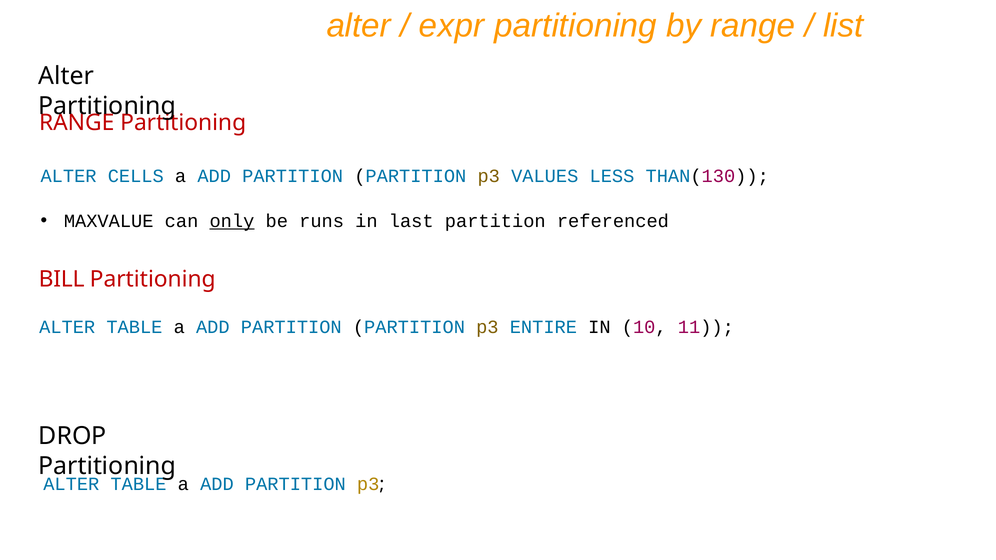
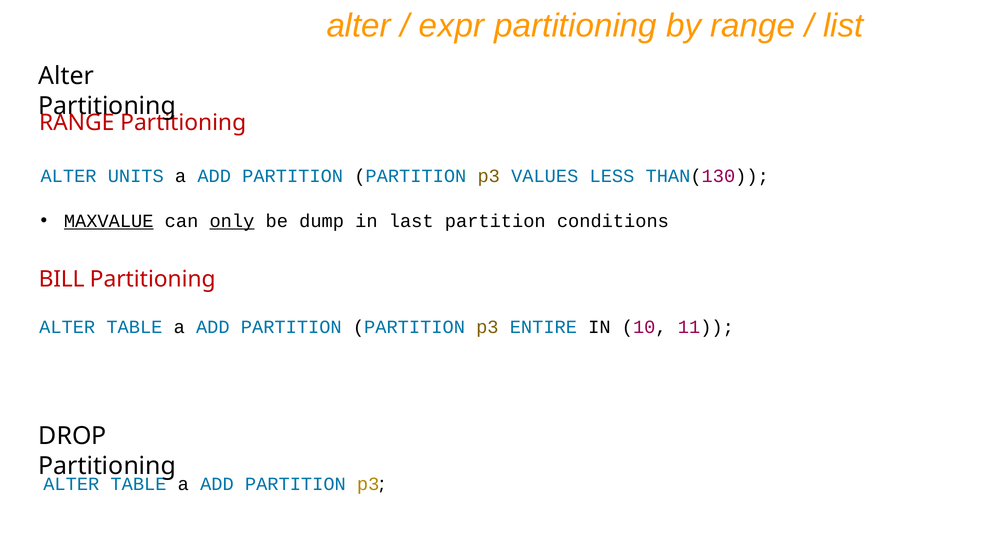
CELLS: CELLS -> UNITS
MAXVALUE underline: none -> present
runs: runs -> dump
referenced: referenced -> conditions
